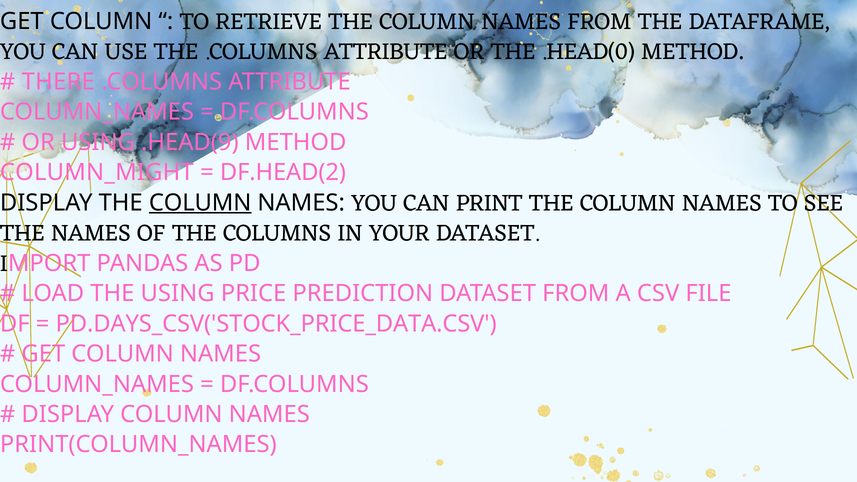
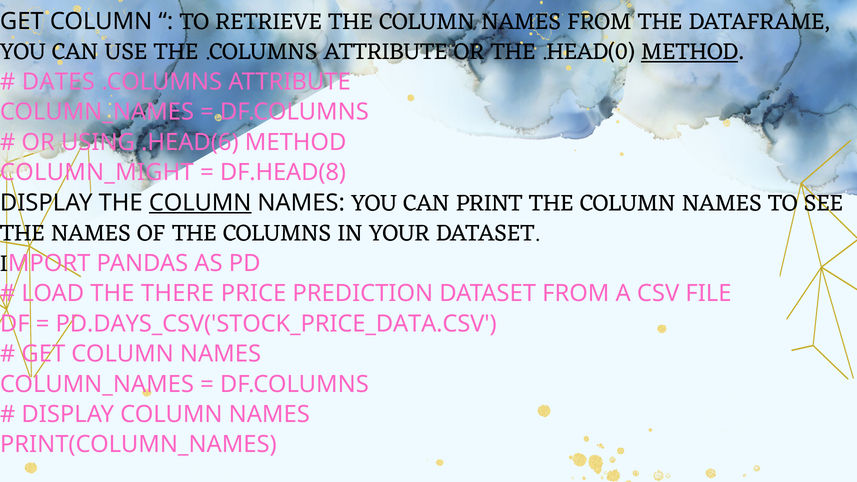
METHOD at (689, 51) underline: none -> present
THERE: THERE -> DATES
.HEAD(9: .HEAD(9 -> .HEAD(6
DF.HEAD(2: DF.HEAD(2 -> DF.HEAD(8
THE USING: USING -> THERE
